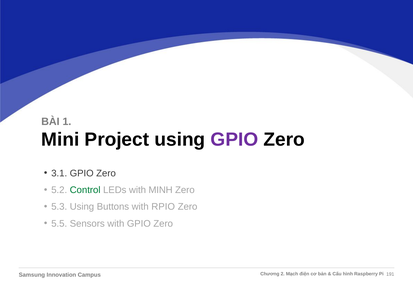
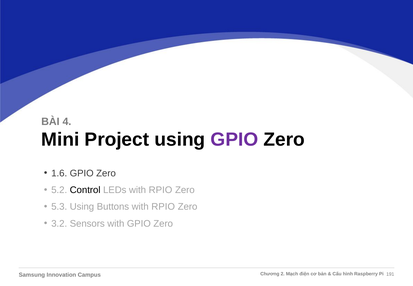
1: 1 -> 4
3.1: 3.1 -> 1.6
Control colour: green -> black
LEDs with MINH: MINH -> RPIO
5.5: 5.5 -> 3.2
